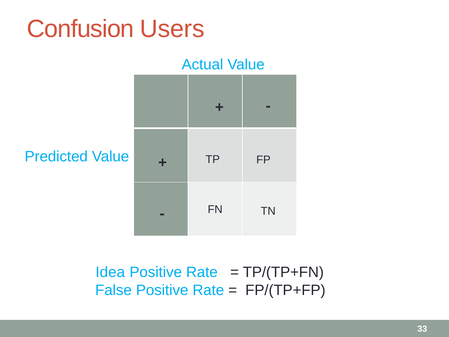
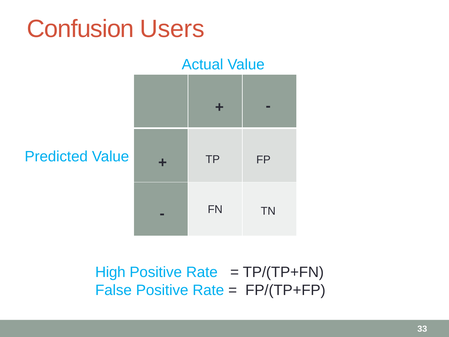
Idea: Idea -> High
